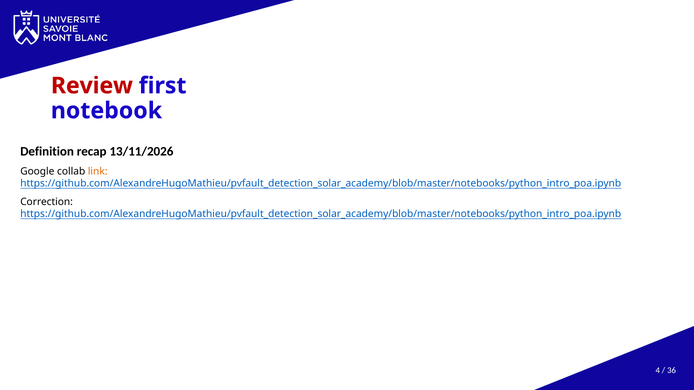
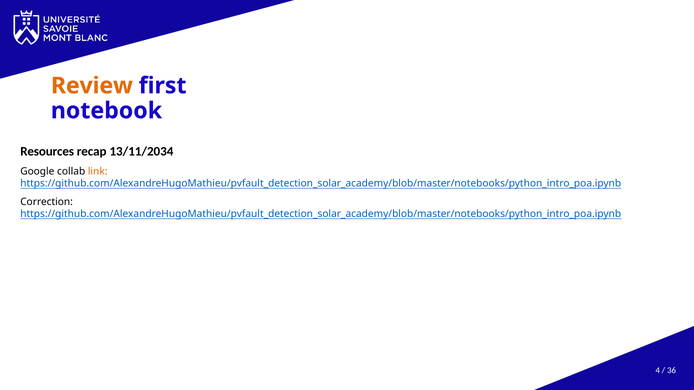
Review colour: red -> orange
Definition: Definition -> Resources
13/11/2026: 13/11/2026 -> 13/11/2034
